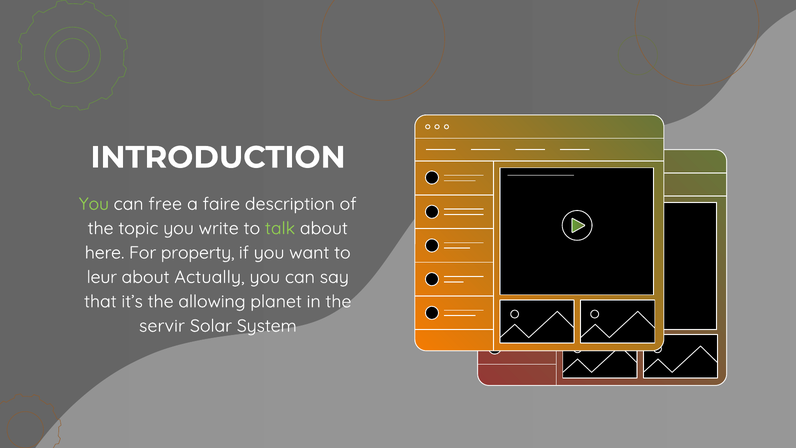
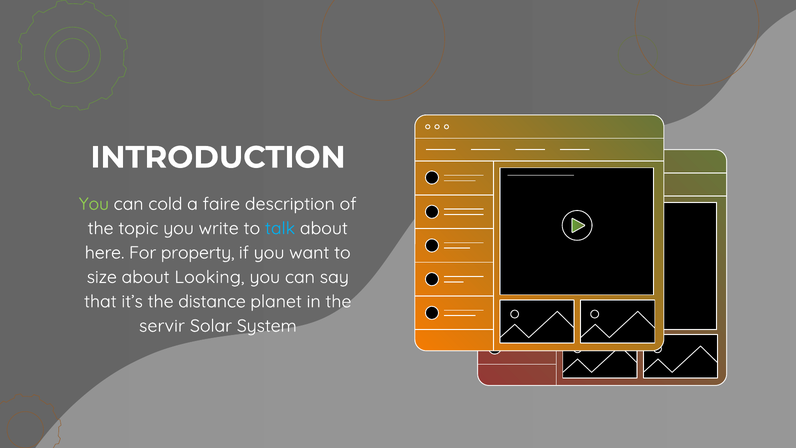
free: free -> cold
talk colour: light green -> light blue
leur: leur -> size
Actually: Actually -> Looking
allowing: allowing -> distance
